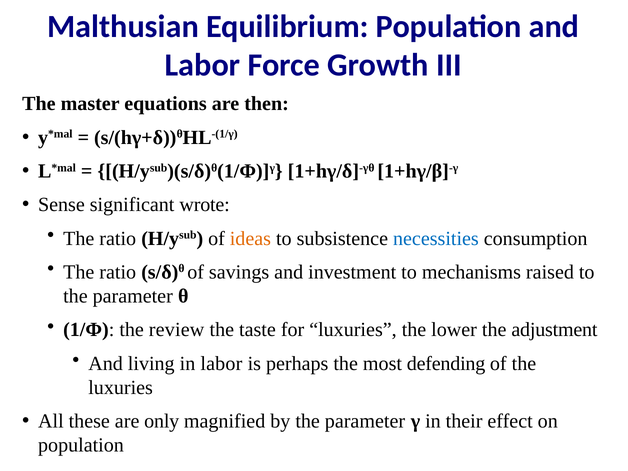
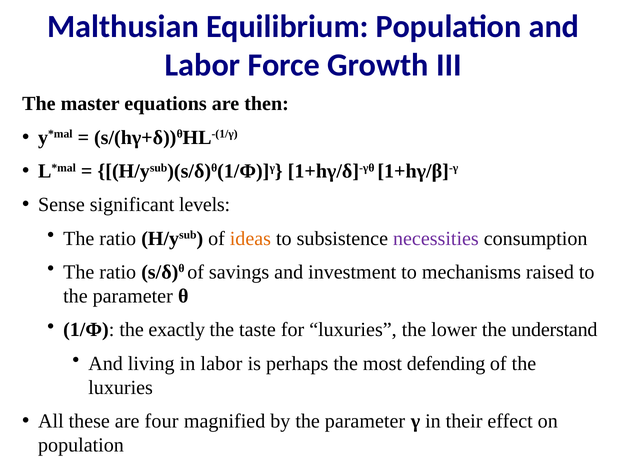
wrote: wrote -> levels
necessities colour: blue -> purple
review: review -> exactly
adjustment: adjustment -> understand
only: only -> four
